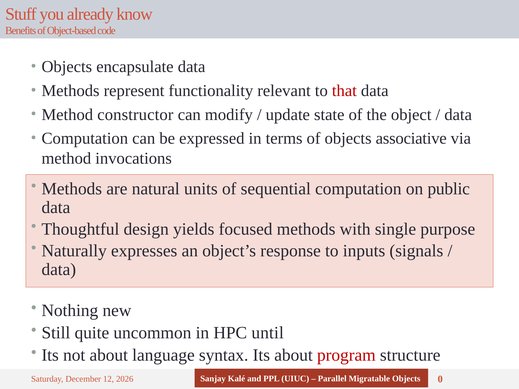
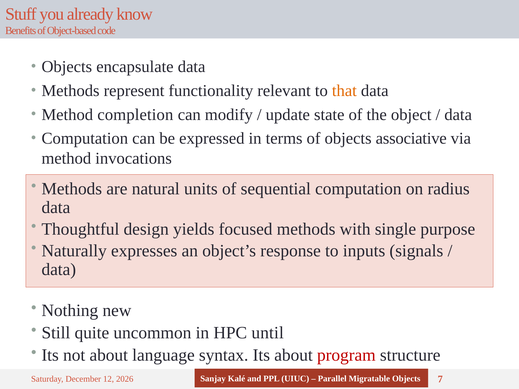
that colour: red -> orange
constructor: constructor -> completion
public: public -> radius
0: 0 -> 7
